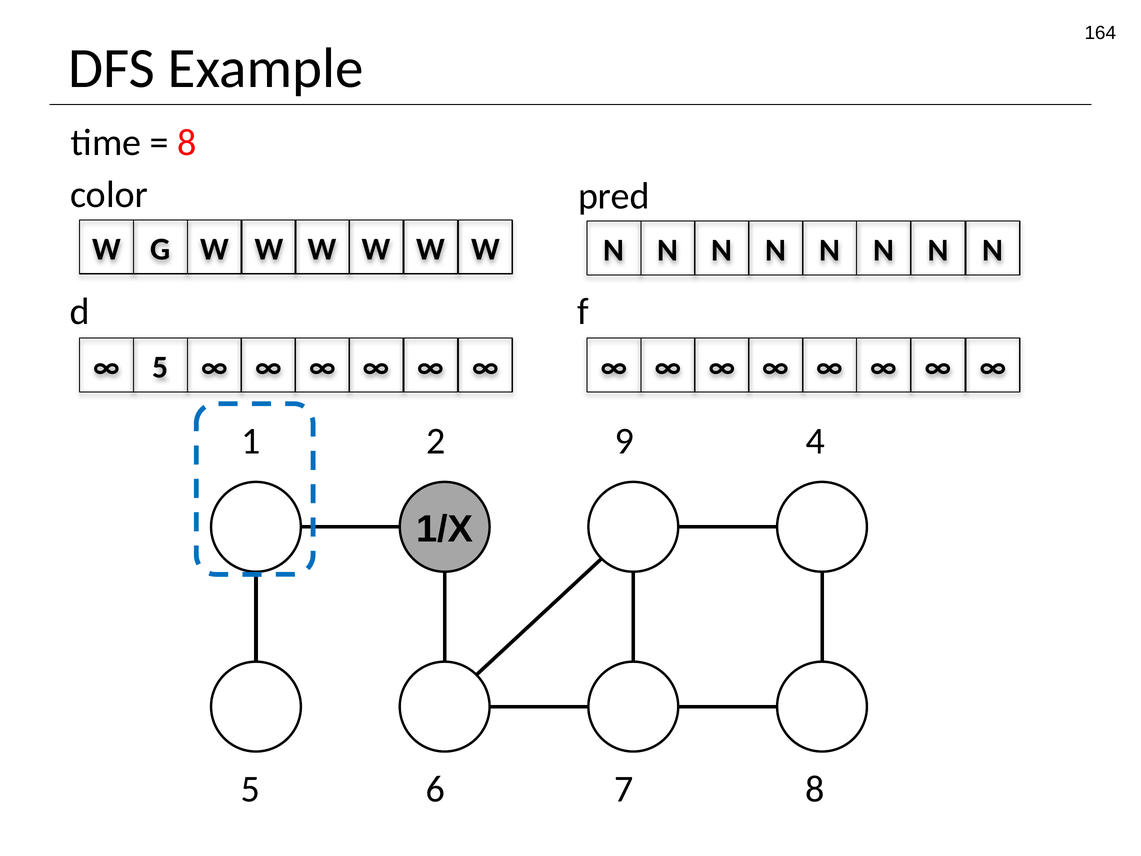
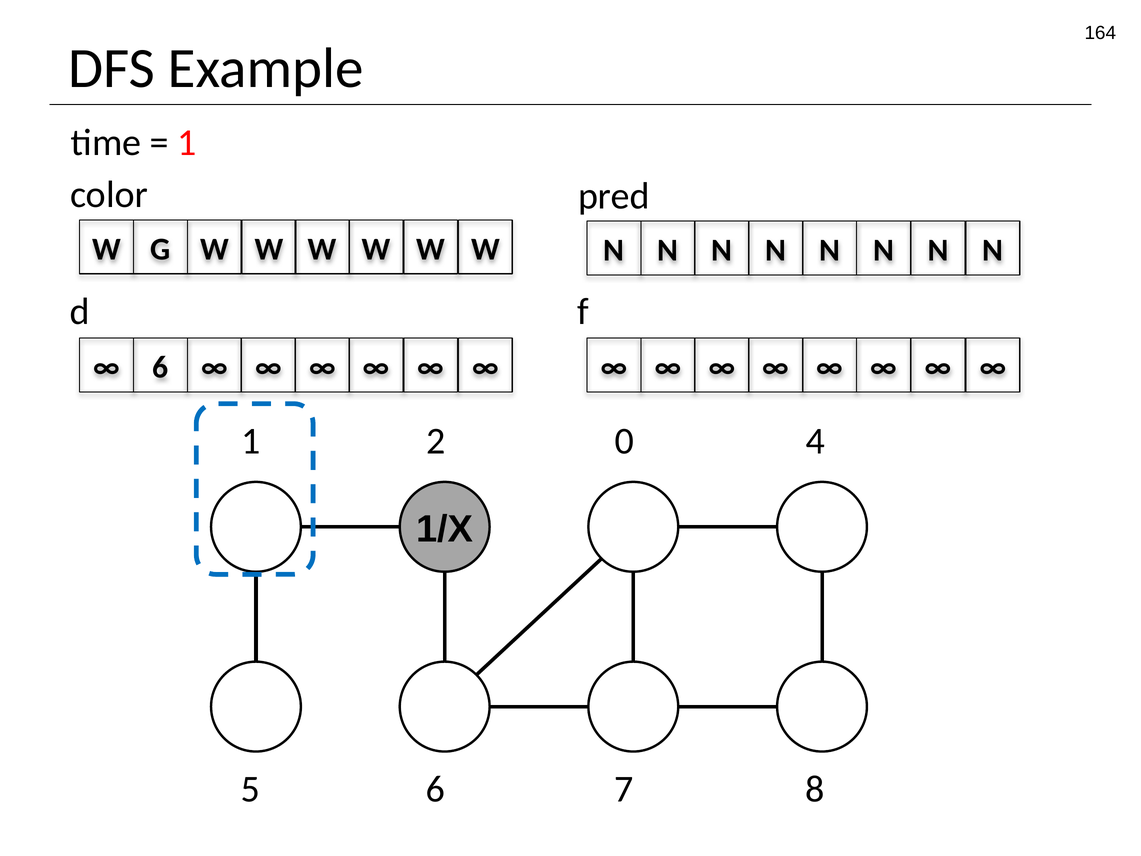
8 at (187, 143): 8 -> 1
5 at (160, 367): 5 -> 6
9: 9 -> 0
